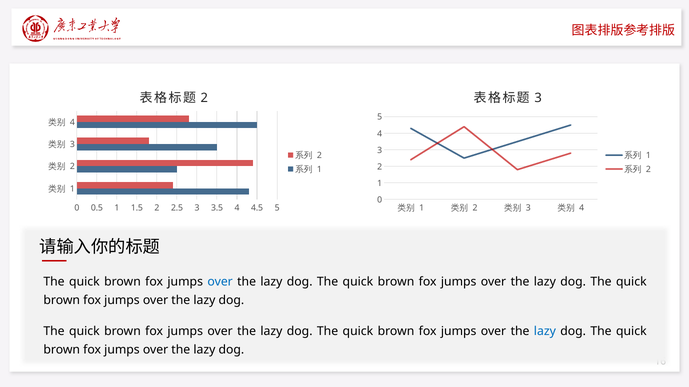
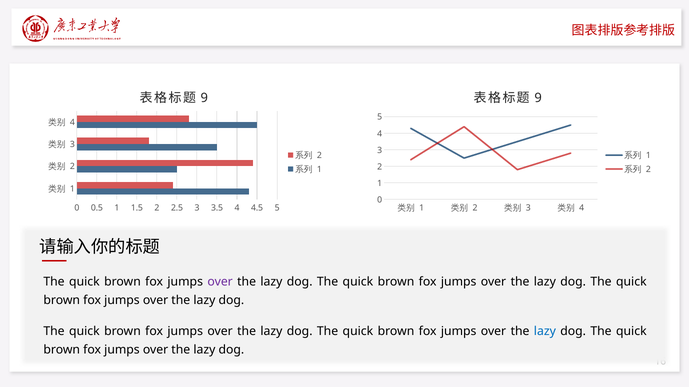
2 at (204, 98): 2 -> 9
3 at (538, 98): 3 -> 9
over at (220, 282) colour: blue -> purple
